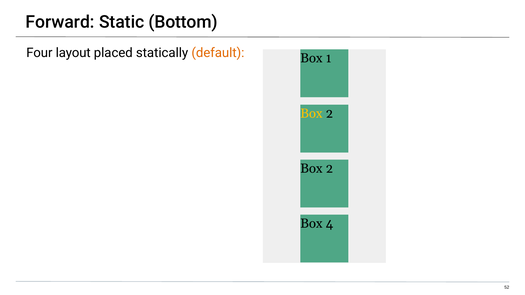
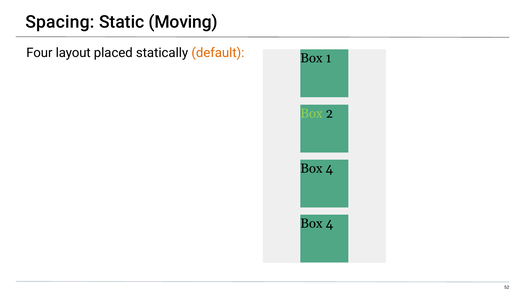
Forward: Forward -> Spacing
Bottom: Bottom -> Moving
Box at (311, 114) colour: yellow -> light green
2 at (329, 169): 2 -> 4
